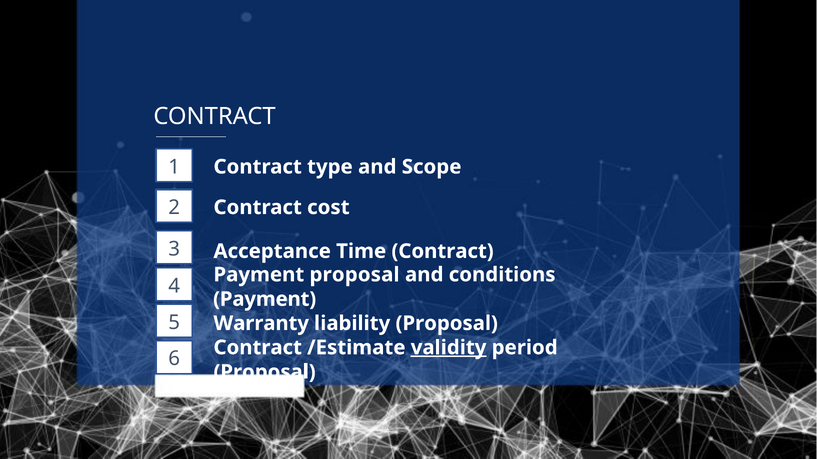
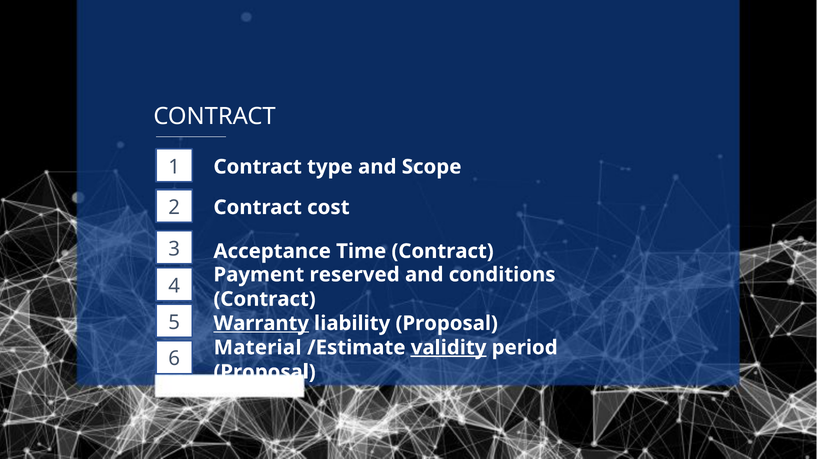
Payment proposal: proposal -> reserved
Payment at (265, 299): Payment -> Contract
Warranty underline: none -> present
Contract at (258, 348): Contract -> Material
